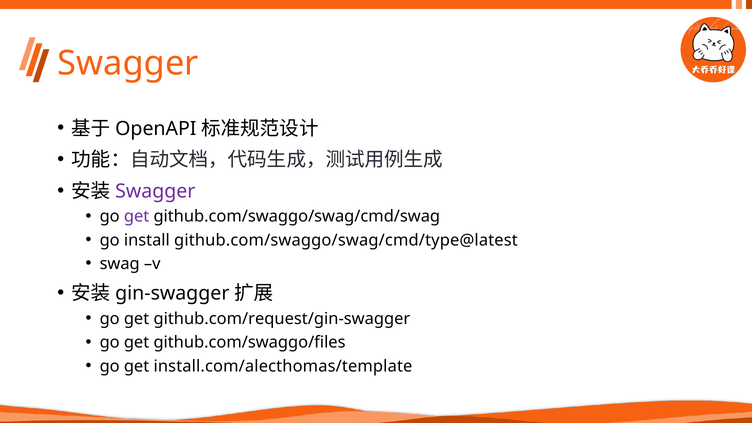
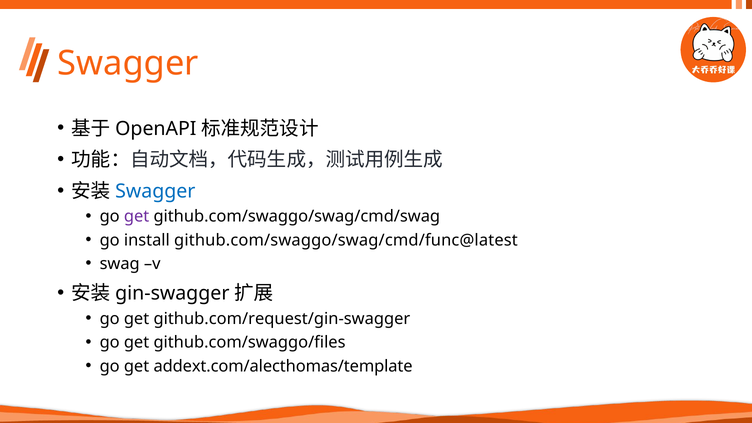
Swagger at (155, 191) colour: purple -> blue
github.com/swaggo/swag/cmd/type@latest: github.com/swaggo/swag/cmd/type@latest -> github.com/swaggo/swag/cmd/func@latest
install.com/alecthomas/template: install.com/alecthomas/template -> addext.com/alecthomas/template
